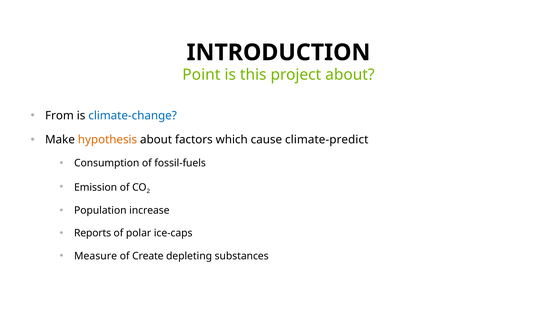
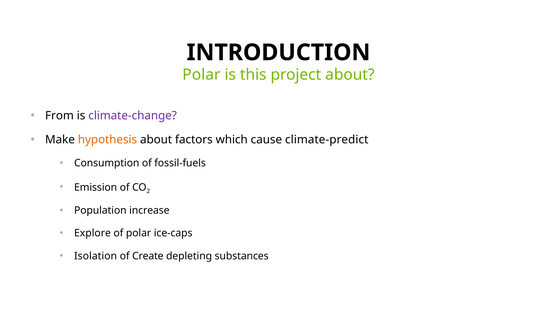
Point at (201, 75): Point -> Polar
climate-change colour: blue -> purple
Reports: Reports -> Explore
Measure: Measure -> Isolation
